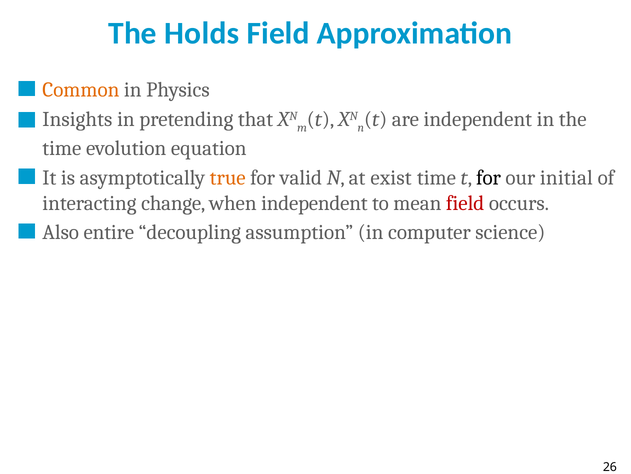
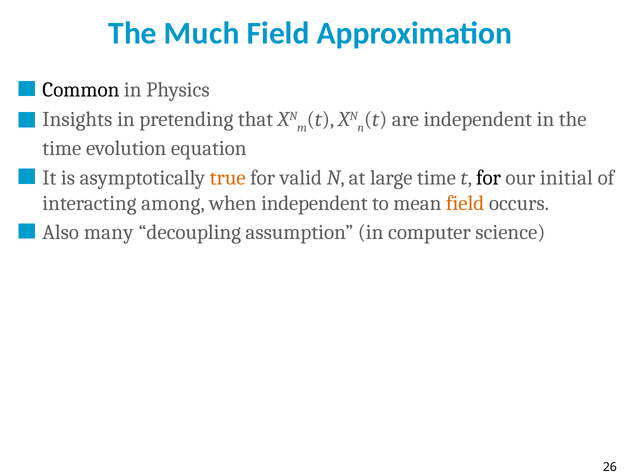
Holds: Holds -> Much
Common colour: orange -> black
exist: exist -> large
change: change -> among
field at (465, 203) colour: red -> orange
entire: entire -> many
